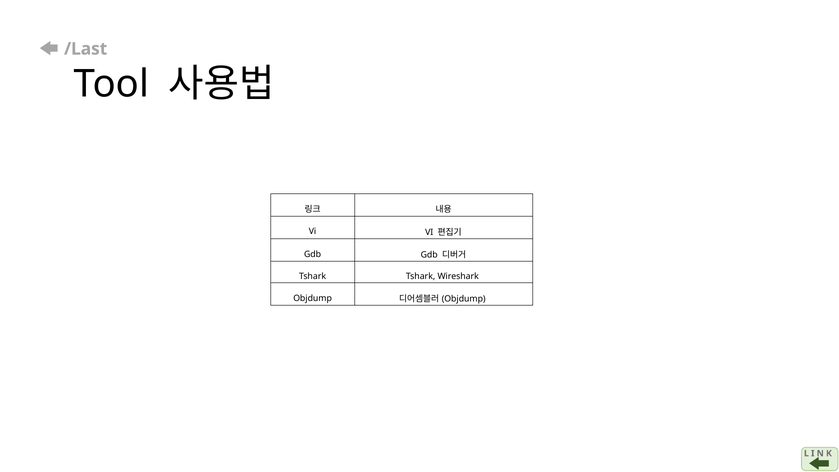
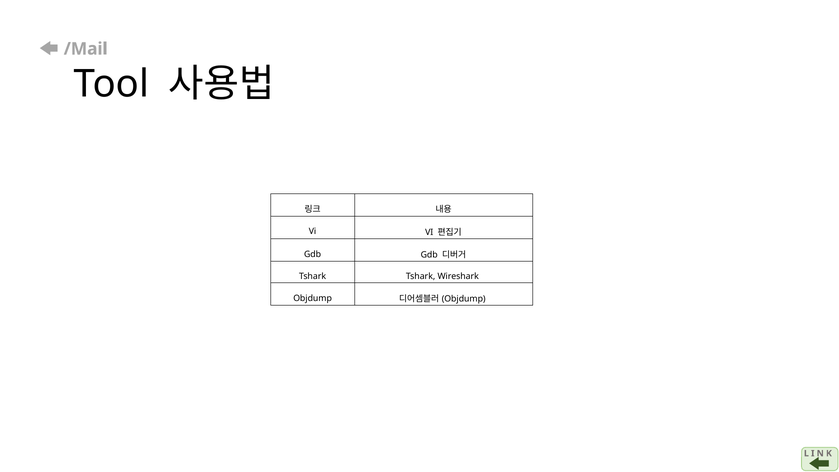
/Last: /Last -> /Mail
